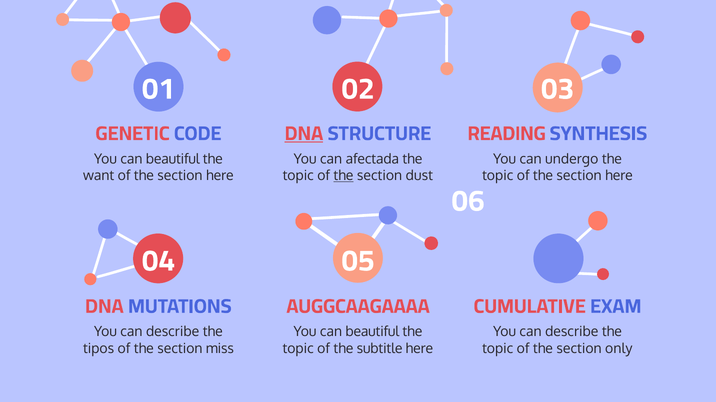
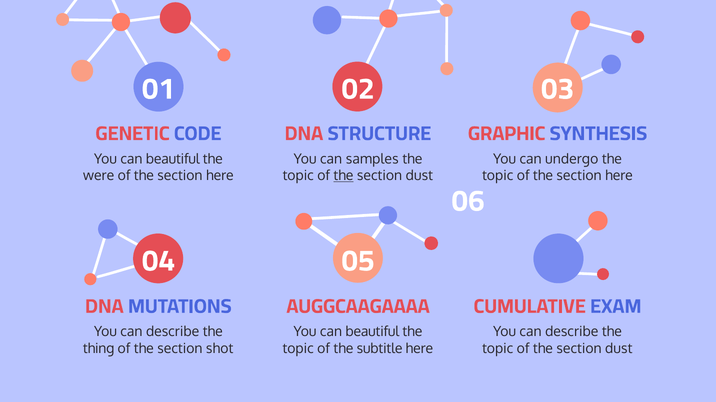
DNA at (304, 134) underline: present -> none
READING: READING -> GRAPHIC
afectada: afectada -> samples
want: want -> were
tipos: tipos -> thing
miss: miss -> shot
only at (619, 349): only -> dust
